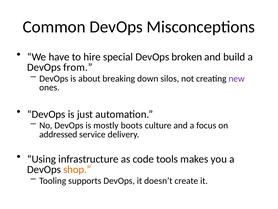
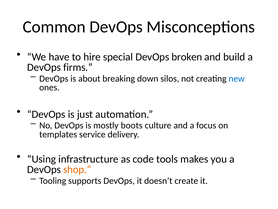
from: from -> firms
new colour: purple -> blue
addressed: addressed -> templates
